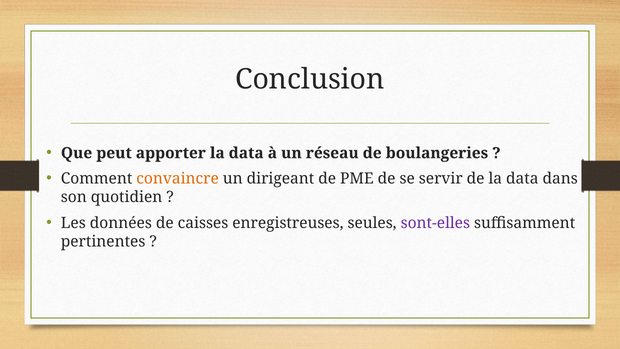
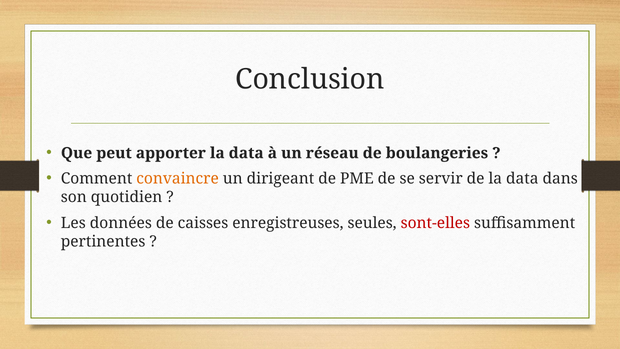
sont-elles colour: purple -> red
